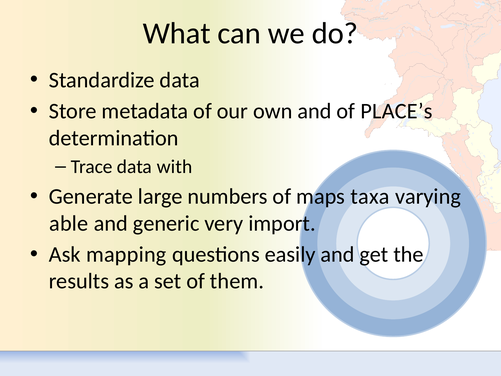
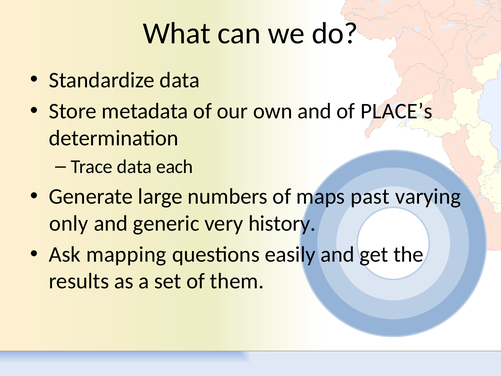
with: with -> each
taxa: taxa -> past
able: able -> only
import: import -> history
